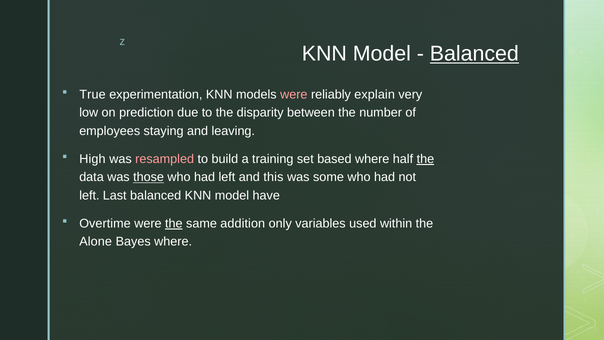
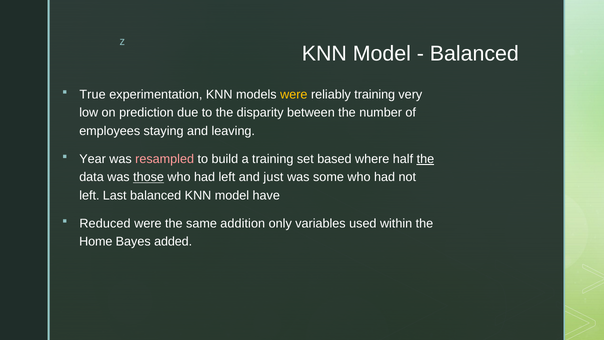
Balanced at (474, 54) underline: present -> none
were at (294, 95) colour: pink -> yellow
reliably explain: explain -> training
High: High -> Year
this: this -> just
Overtime: Overtime -> Reduced
the at (174, 224) underline: present -> none
Alone: Alone -> Home
Bayes where: where -> added
